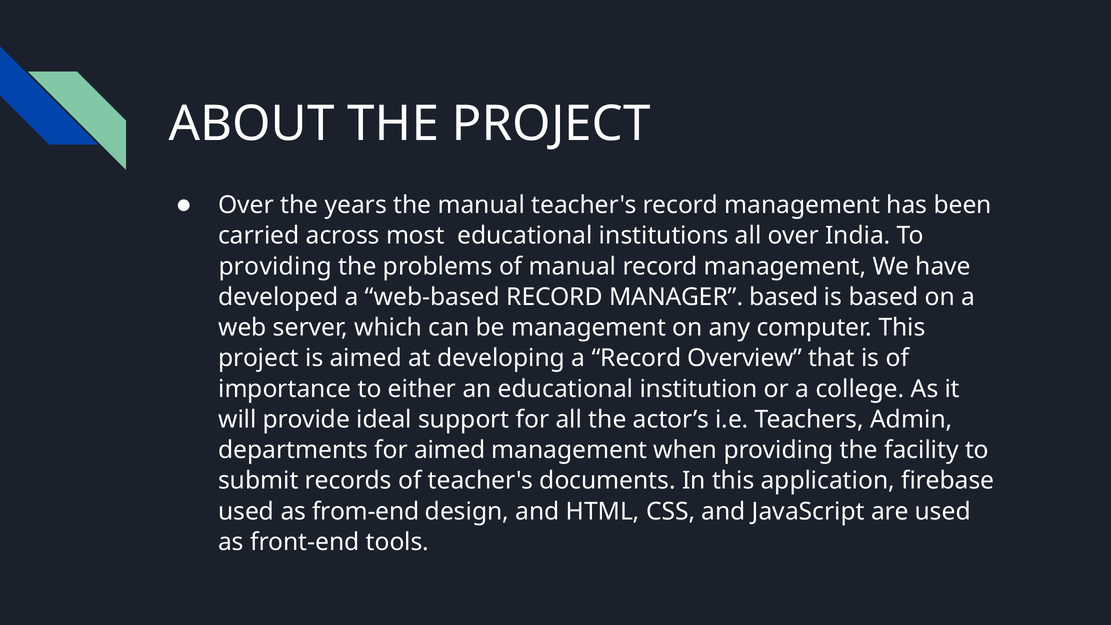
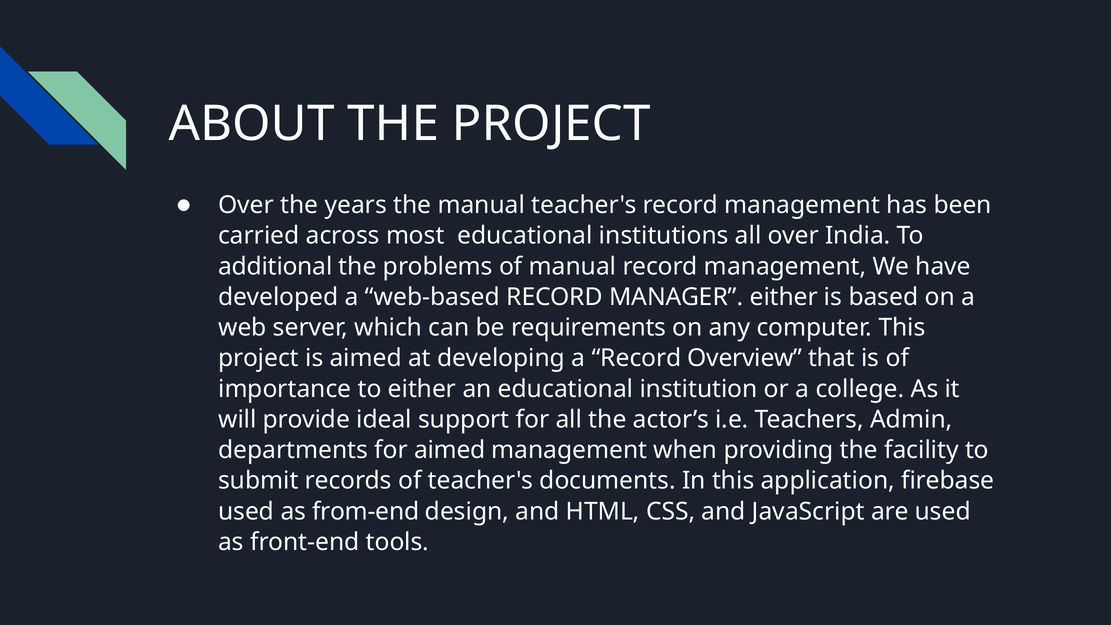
providing at (275, 266): providing -> additional
MANAGER based: based -> either
be management: management -> requirements
